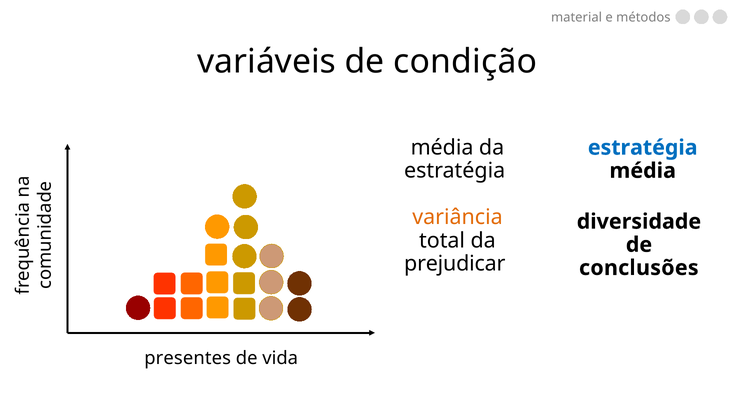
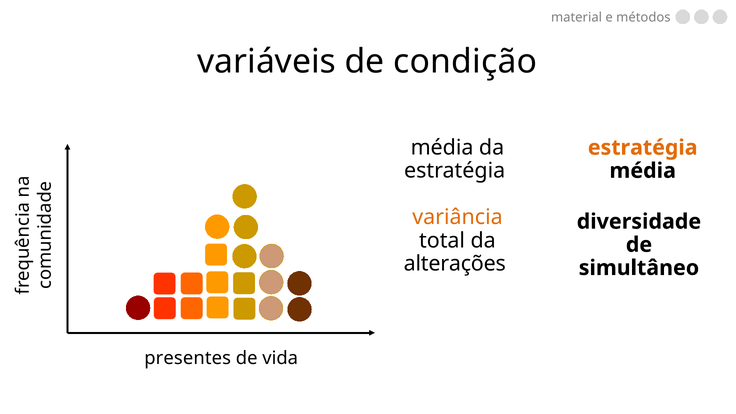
estratégia at (643, 148) colour: blue -> orange
prejudicar: prejudicar -> alterações
conclusões: conclusões -> simultâneo
